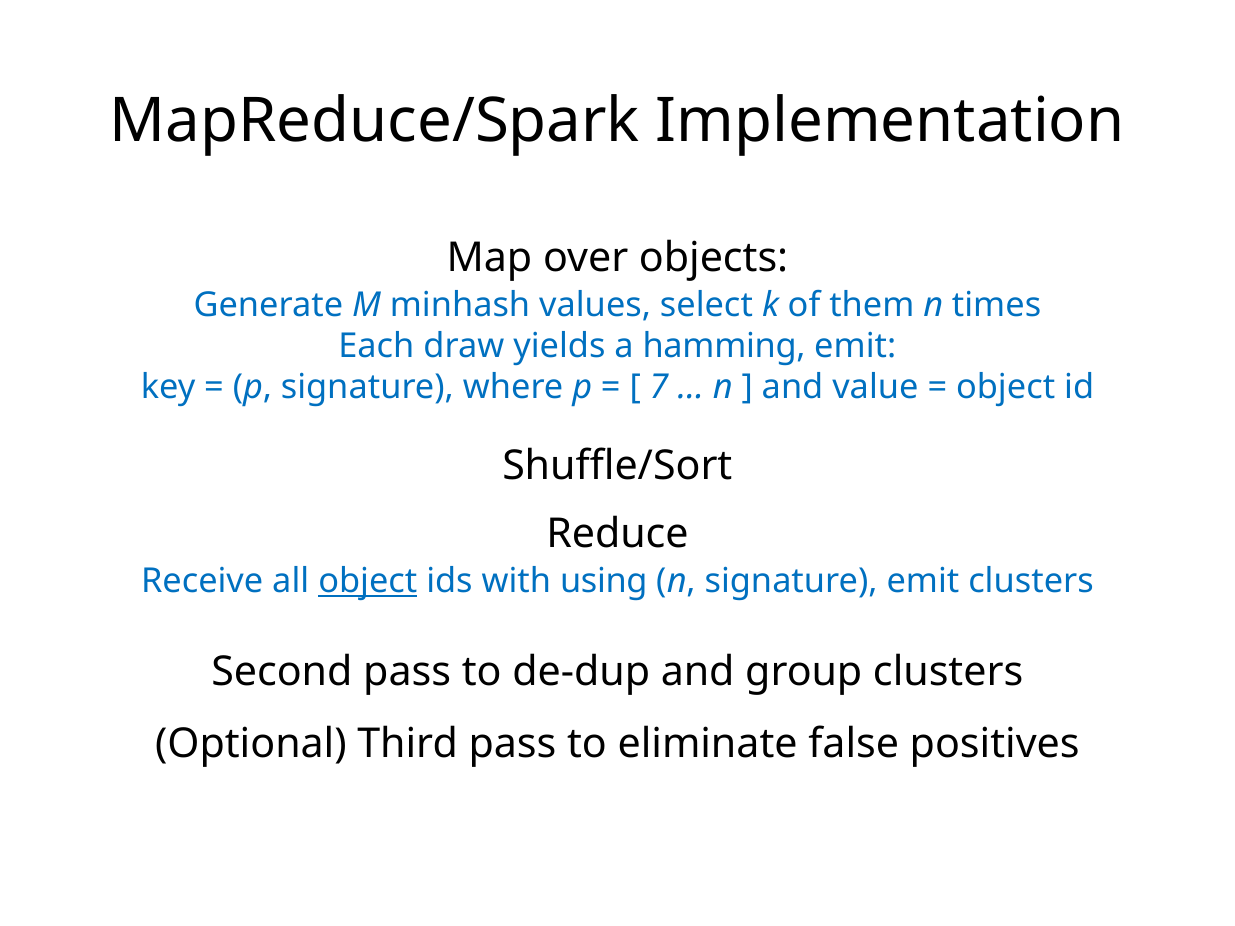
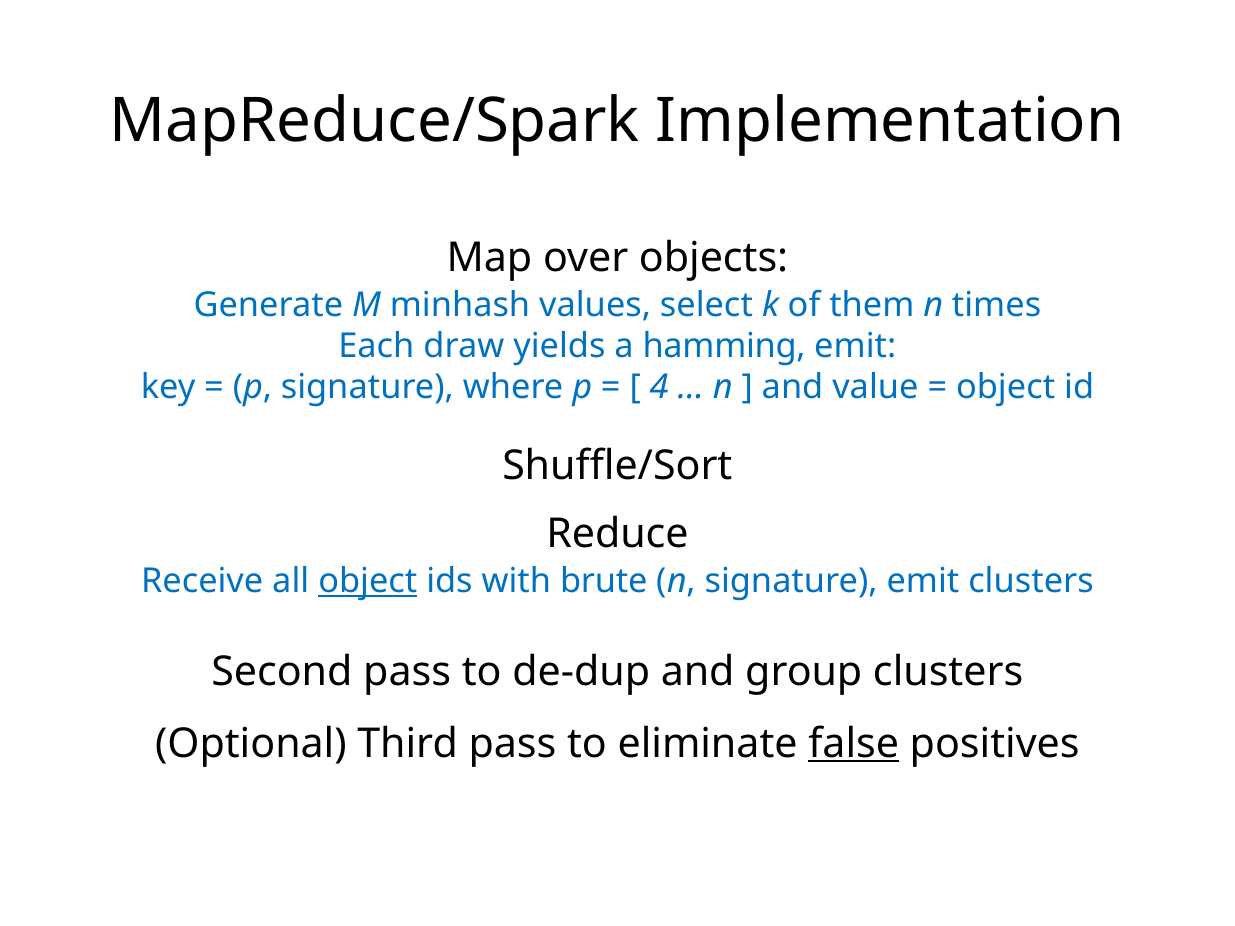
7: 7 -> 4
using: using -> brute
false underline: none -> present
